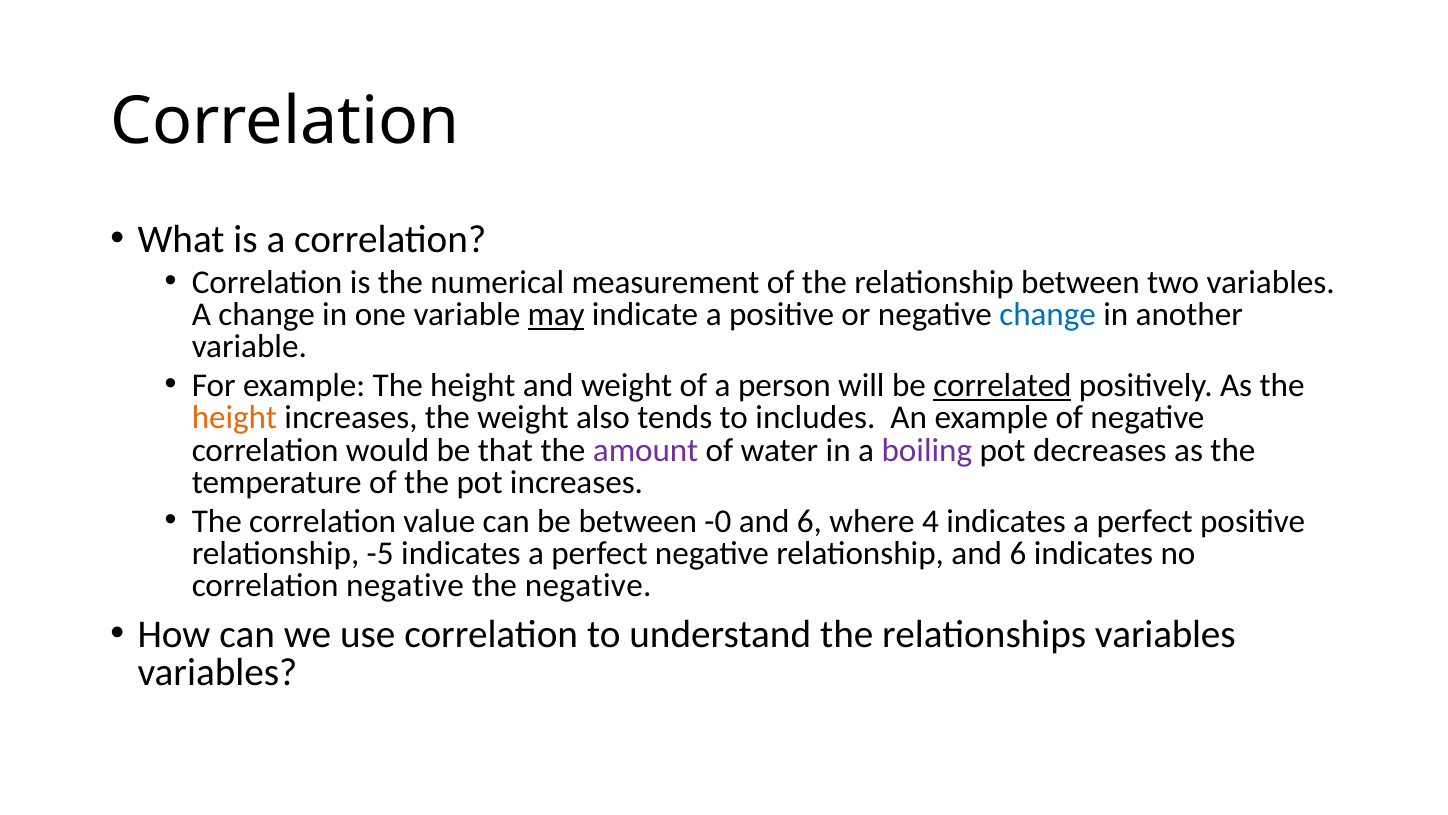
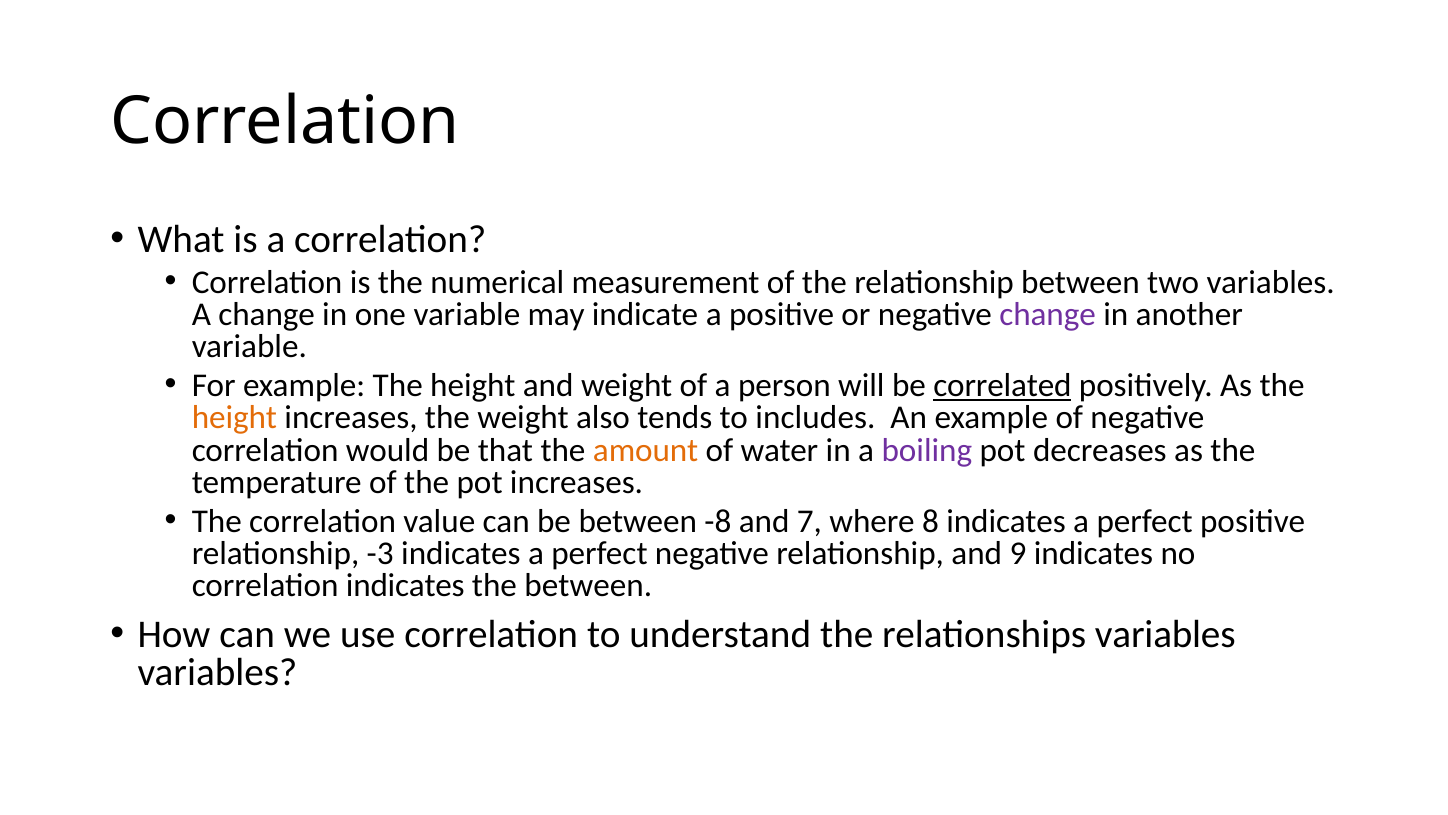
may underline: present -> none
change at (1048, 314) colour: blue -> purple
amount colour: purple -> orange
-0: -0 -> -8
6 at (809, 521): 6 -> 7
4: 4 -> 8
-5: -5 -> -3
relationship and 6: 6 -> 9
correlation negative: negative -> indicates
the negative: negative -> between
